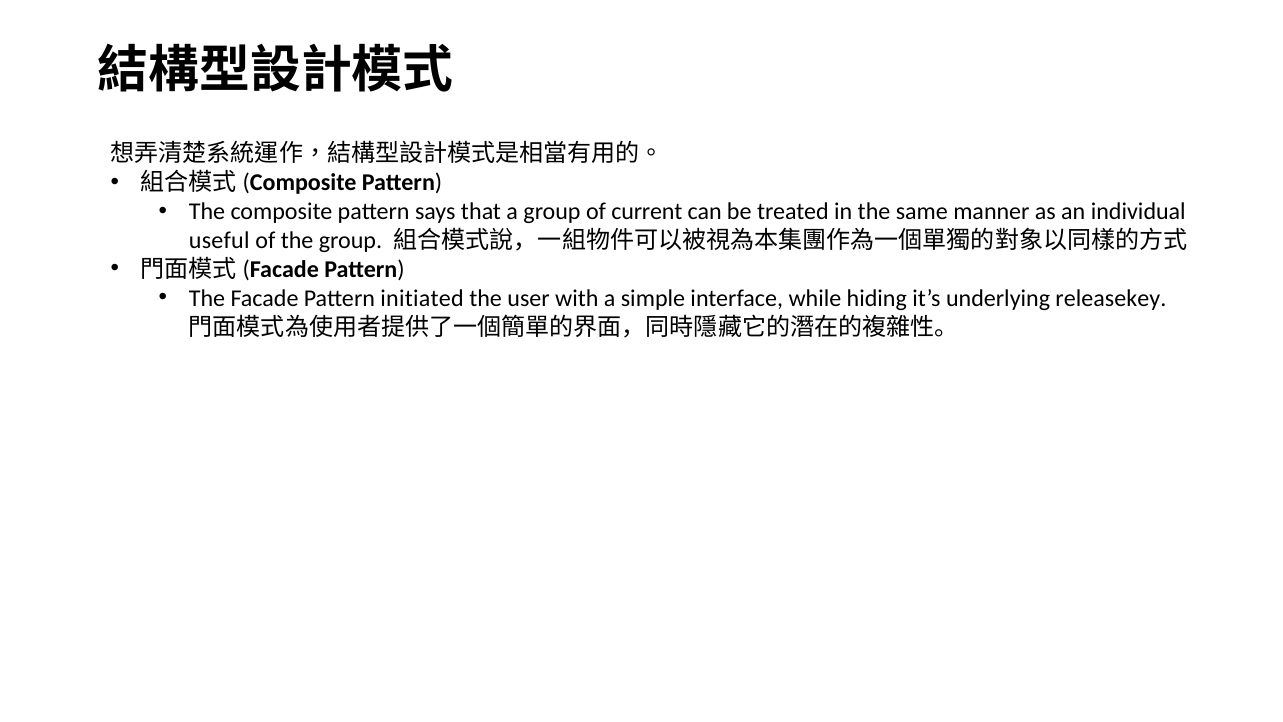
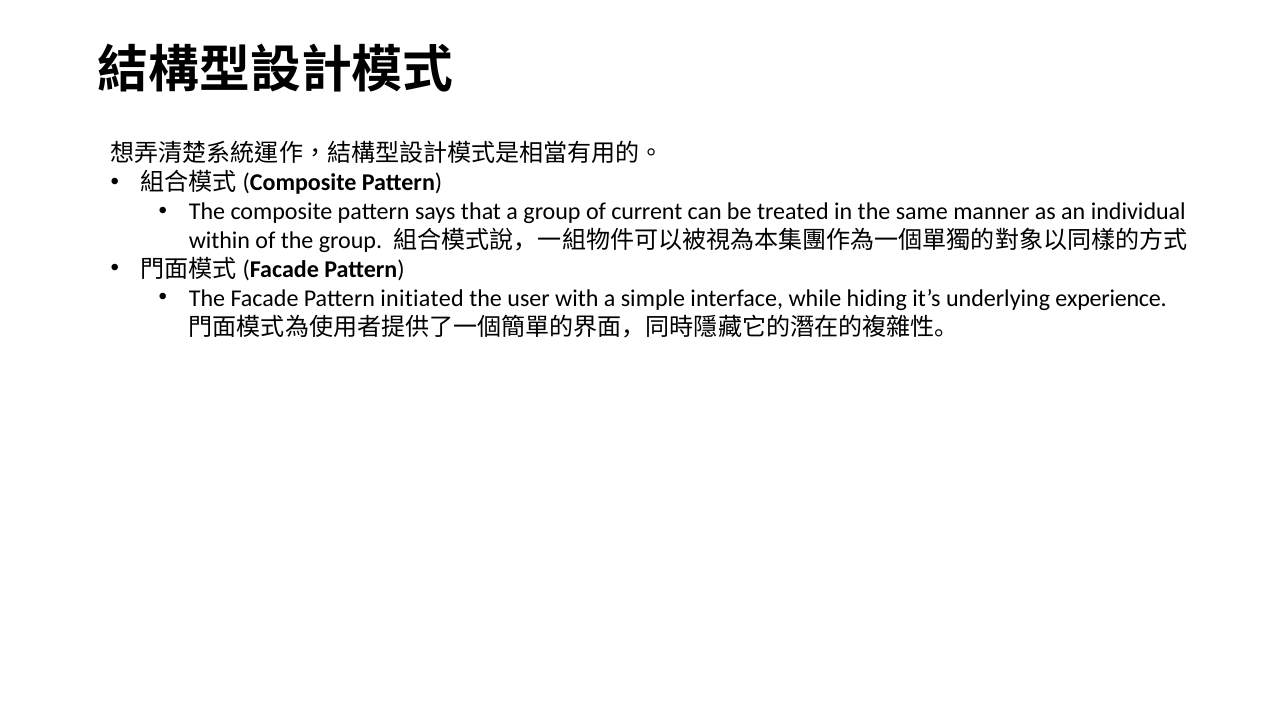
useful: useful -> within
releasekey: releasekey -> experience
